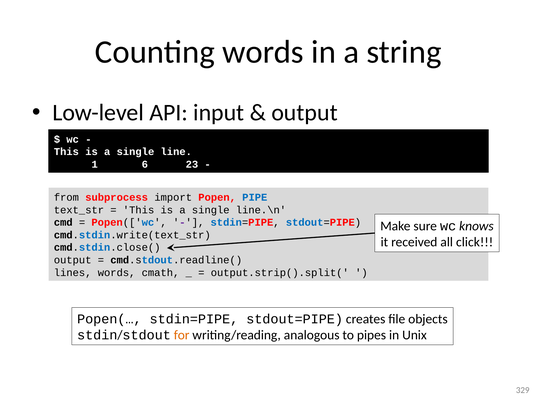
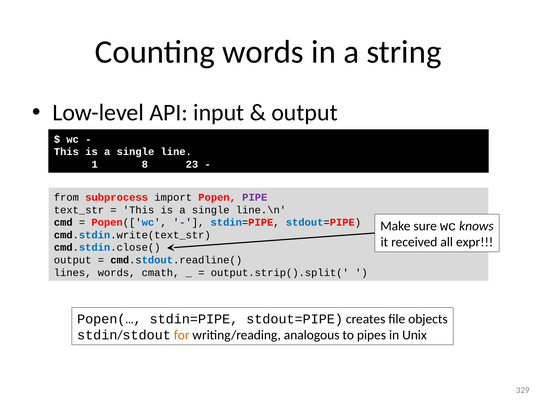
6: 6 -> 8
PIPE colour: blue -> purple
click: click -> expr
